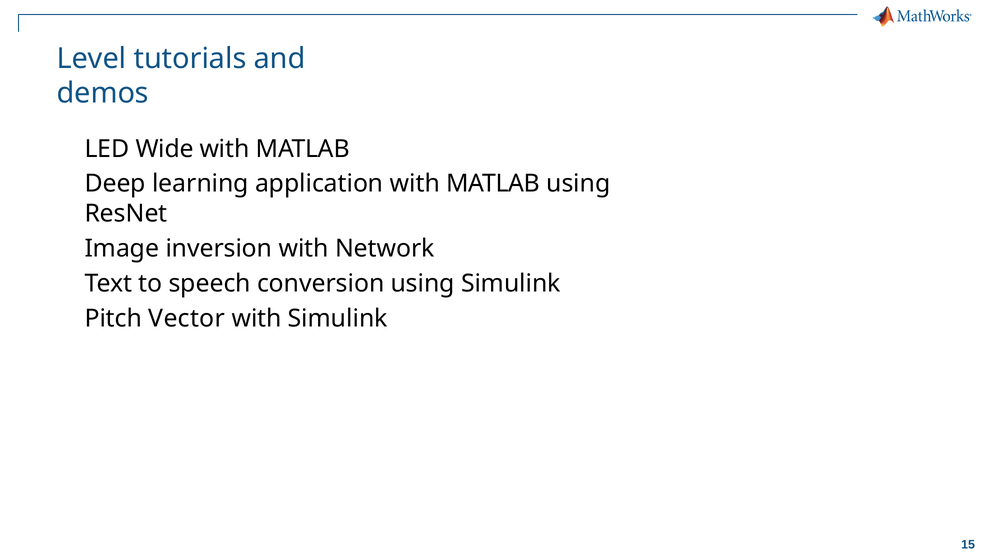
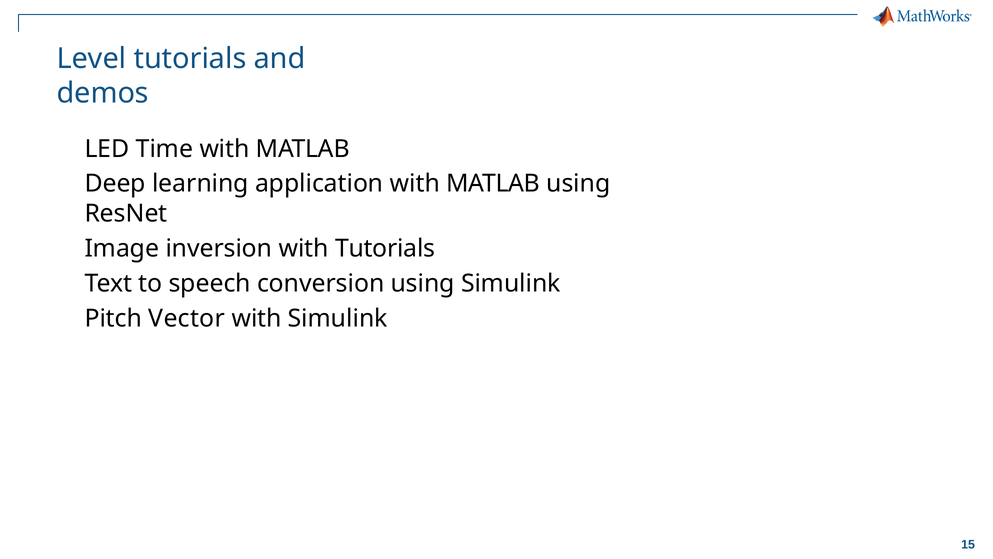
Wide: Wide -> Time
with Network: Network -> Tutorials
